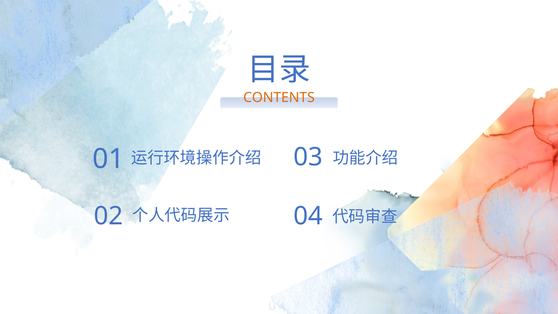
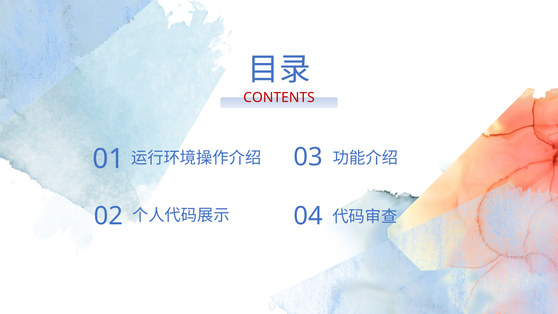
CONTENTS colour: orange -> red
